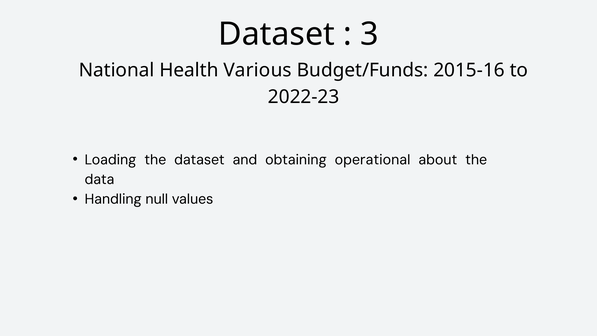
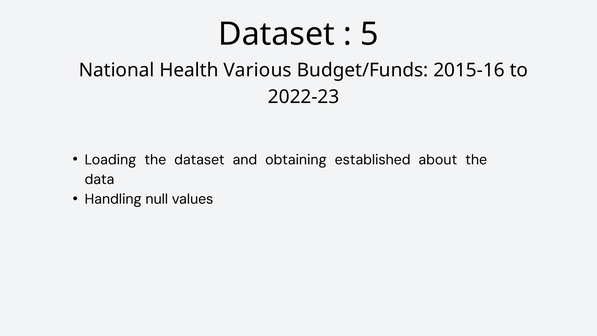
3: 3 -> 5
operational: operational -> established
